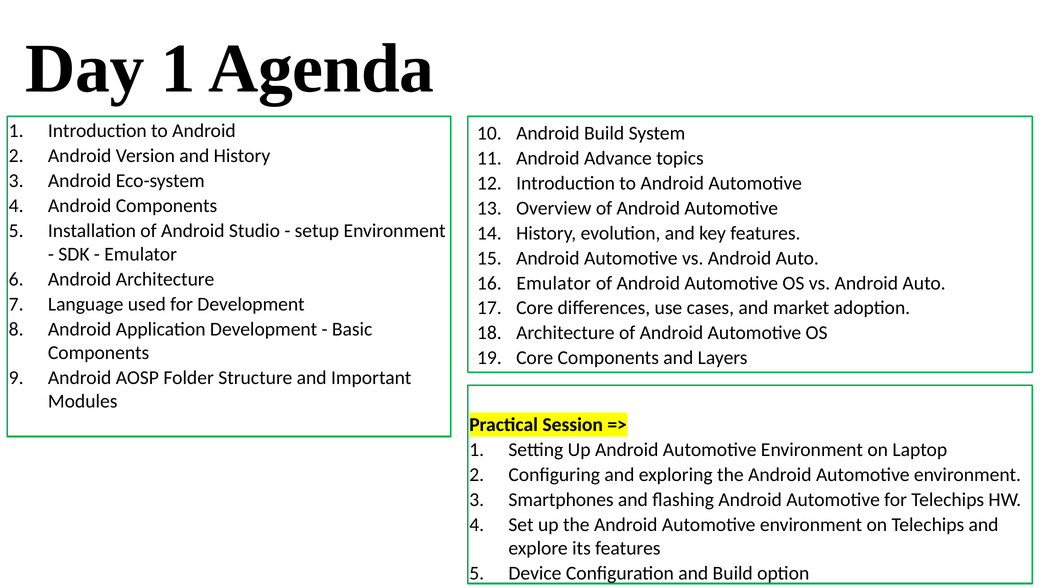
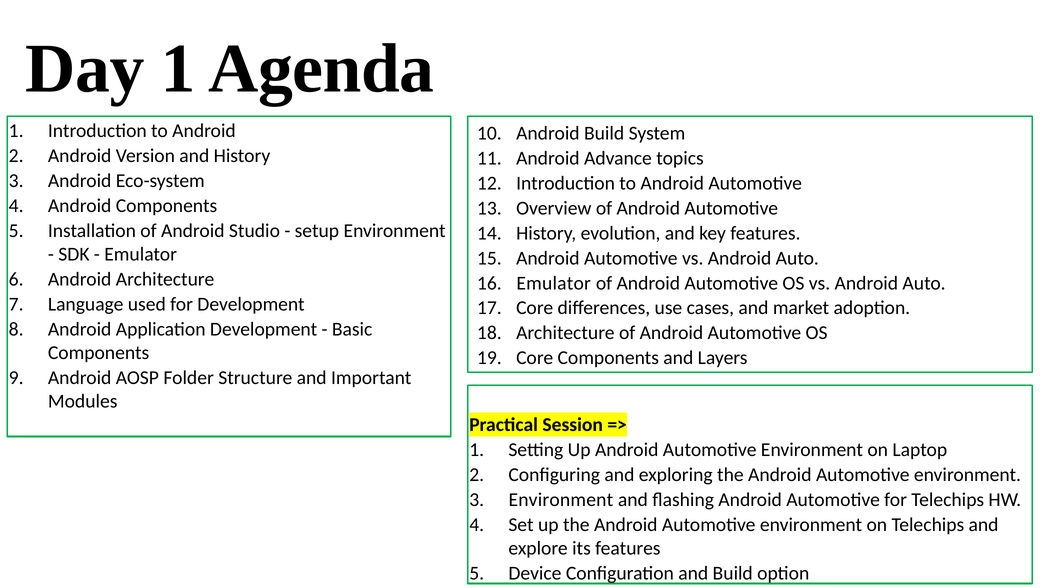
Smartphones at (561, 499): Smartphones -> Environment
